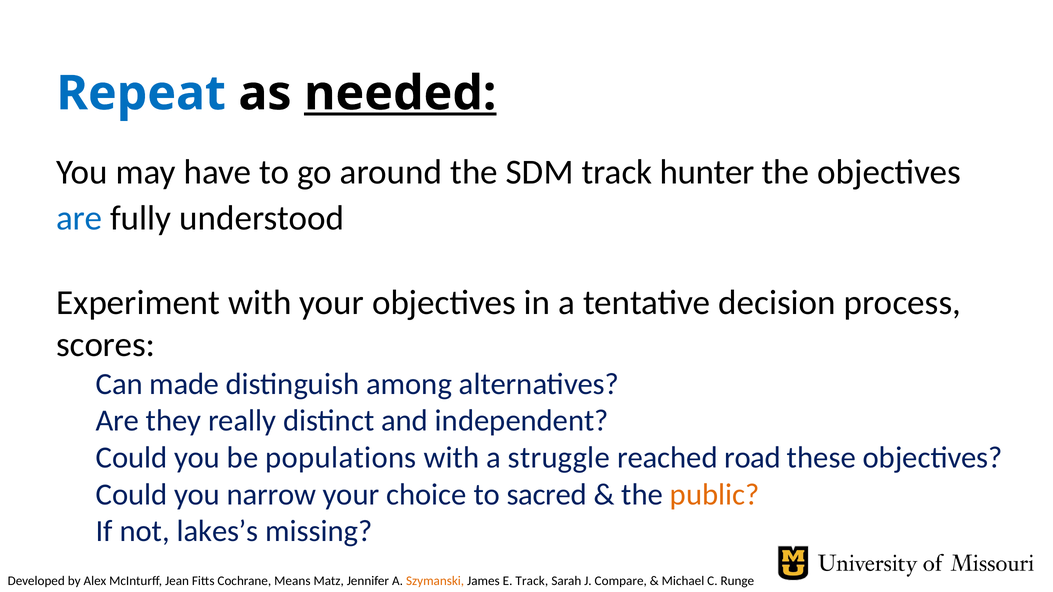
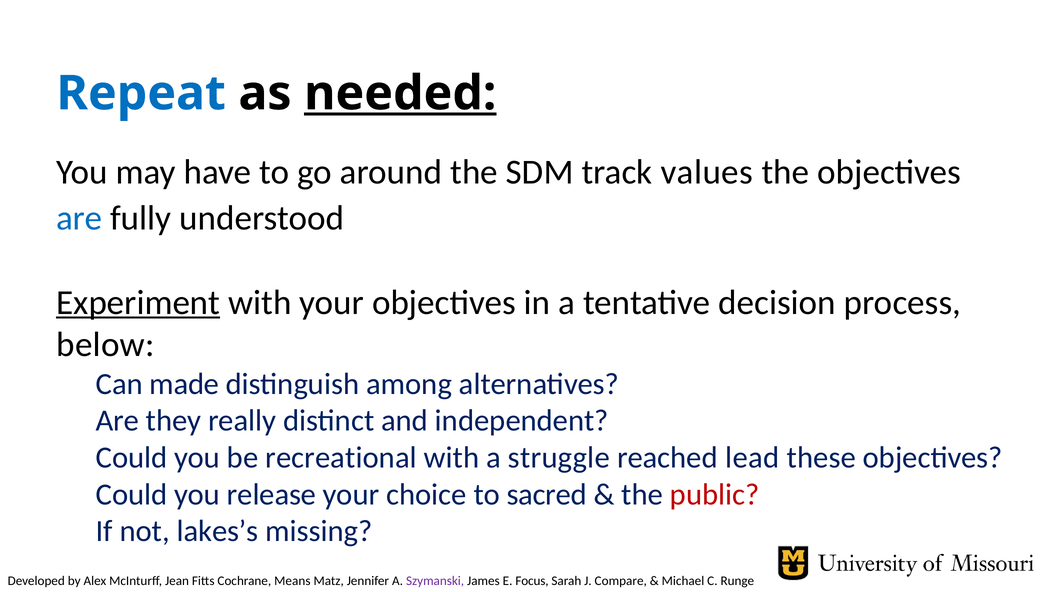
hunter: hunter -> values
Experiment underline: none -> present
scores: scores -> below
populations: populations -> recreational
road: road -> lead
narrow: narrow -> release
public colour: orange -> red
Szymanski colour: orange -> purple
E Track: Track -> Focus
